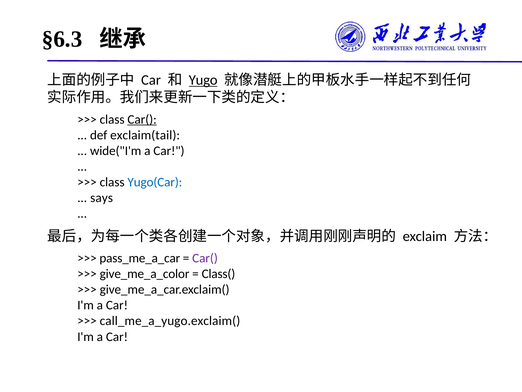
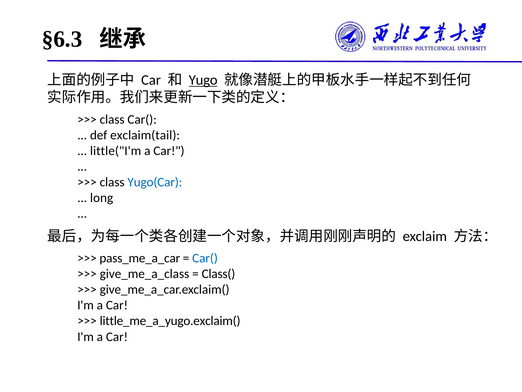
Car( at (142, 119) underline: present -> none
wide("I'm: wide("I'm -> little("I'm
says: says -> long
Car( at (205, 258) colour: purple -> blue
give_me_a_color: give_me_a_color -> give_me_a_class
call_me_a_yugo.exclaim(: call_me_a_yugo.exclaim( -> little_me_a_yugo.exclaim(
